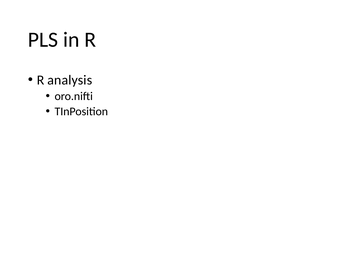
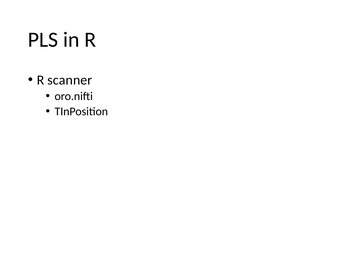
analysis: analysis -> scanner
